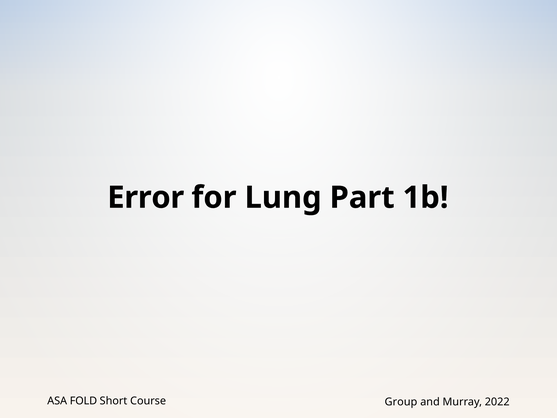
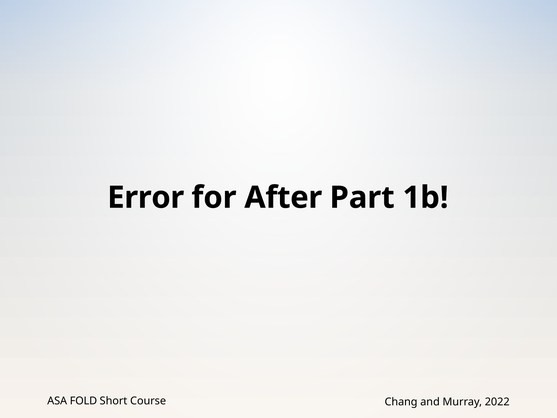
Lung: Lung -> After
Group: Group -> Chang
